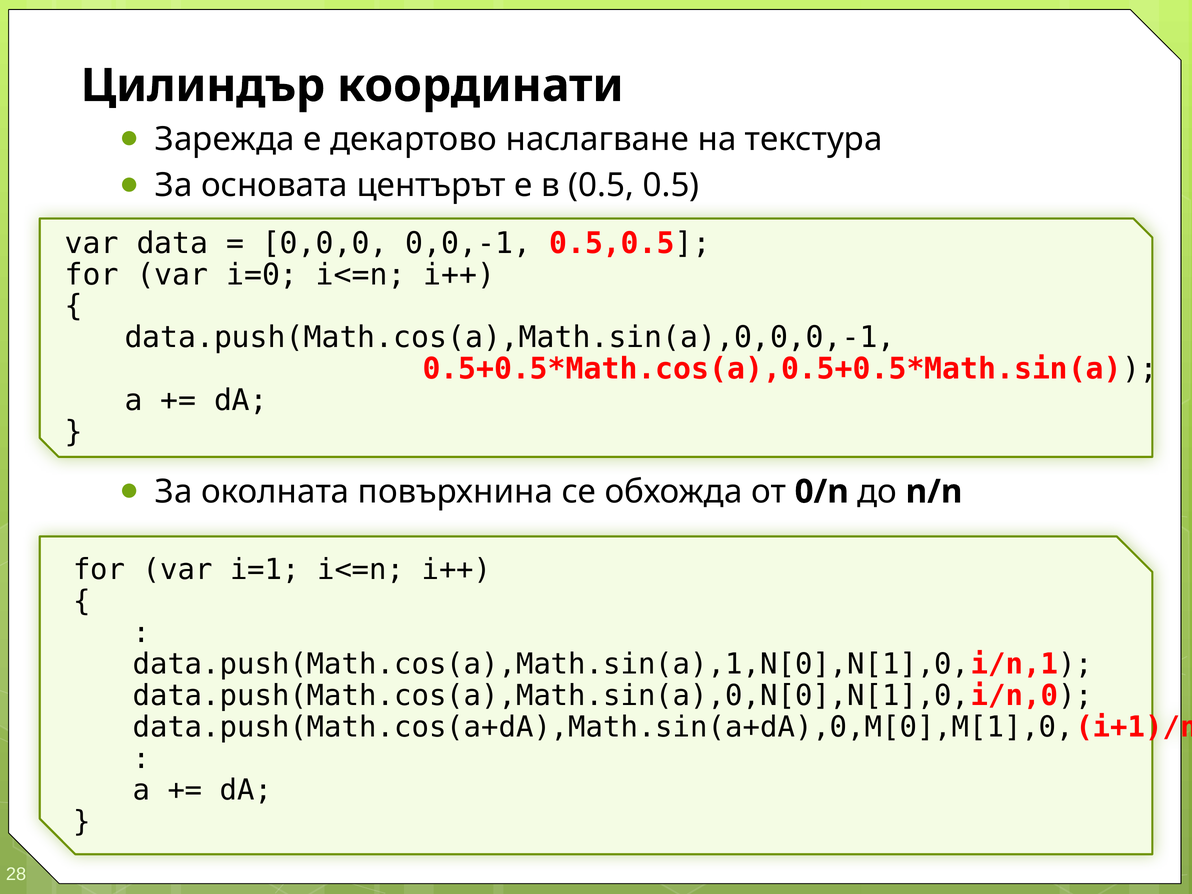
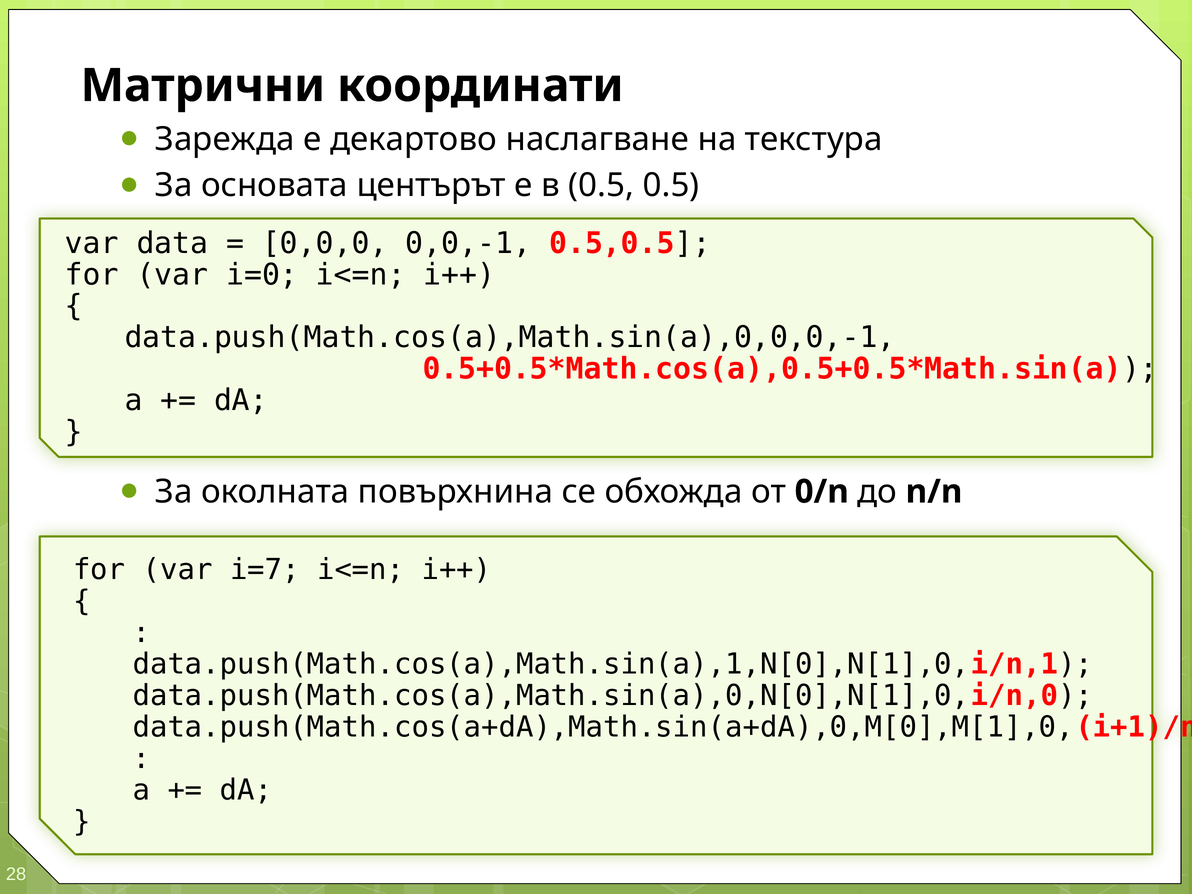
Цилиндър: Цилиндър -> Матрични
i=1: i=1 -> i=7
